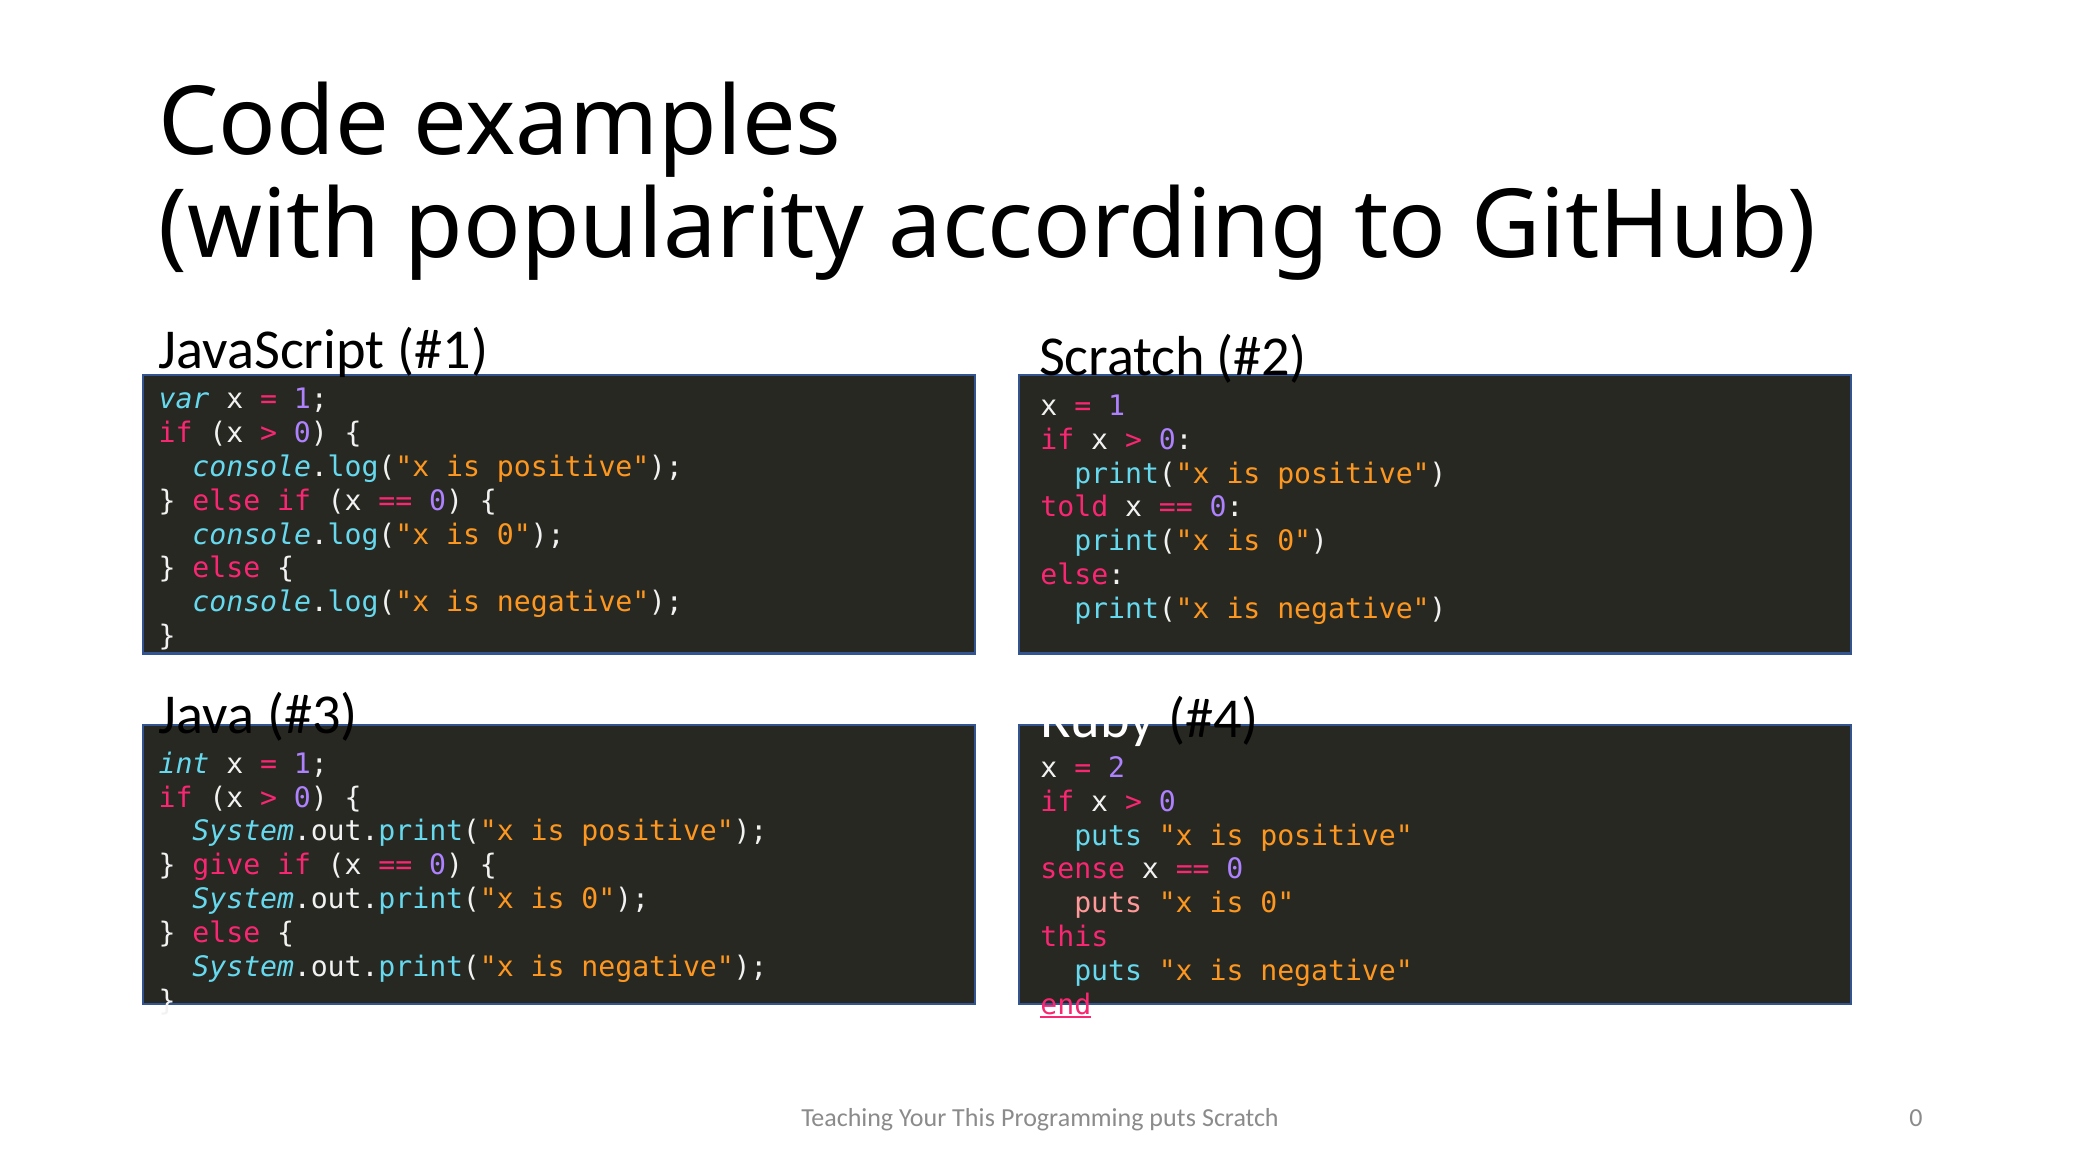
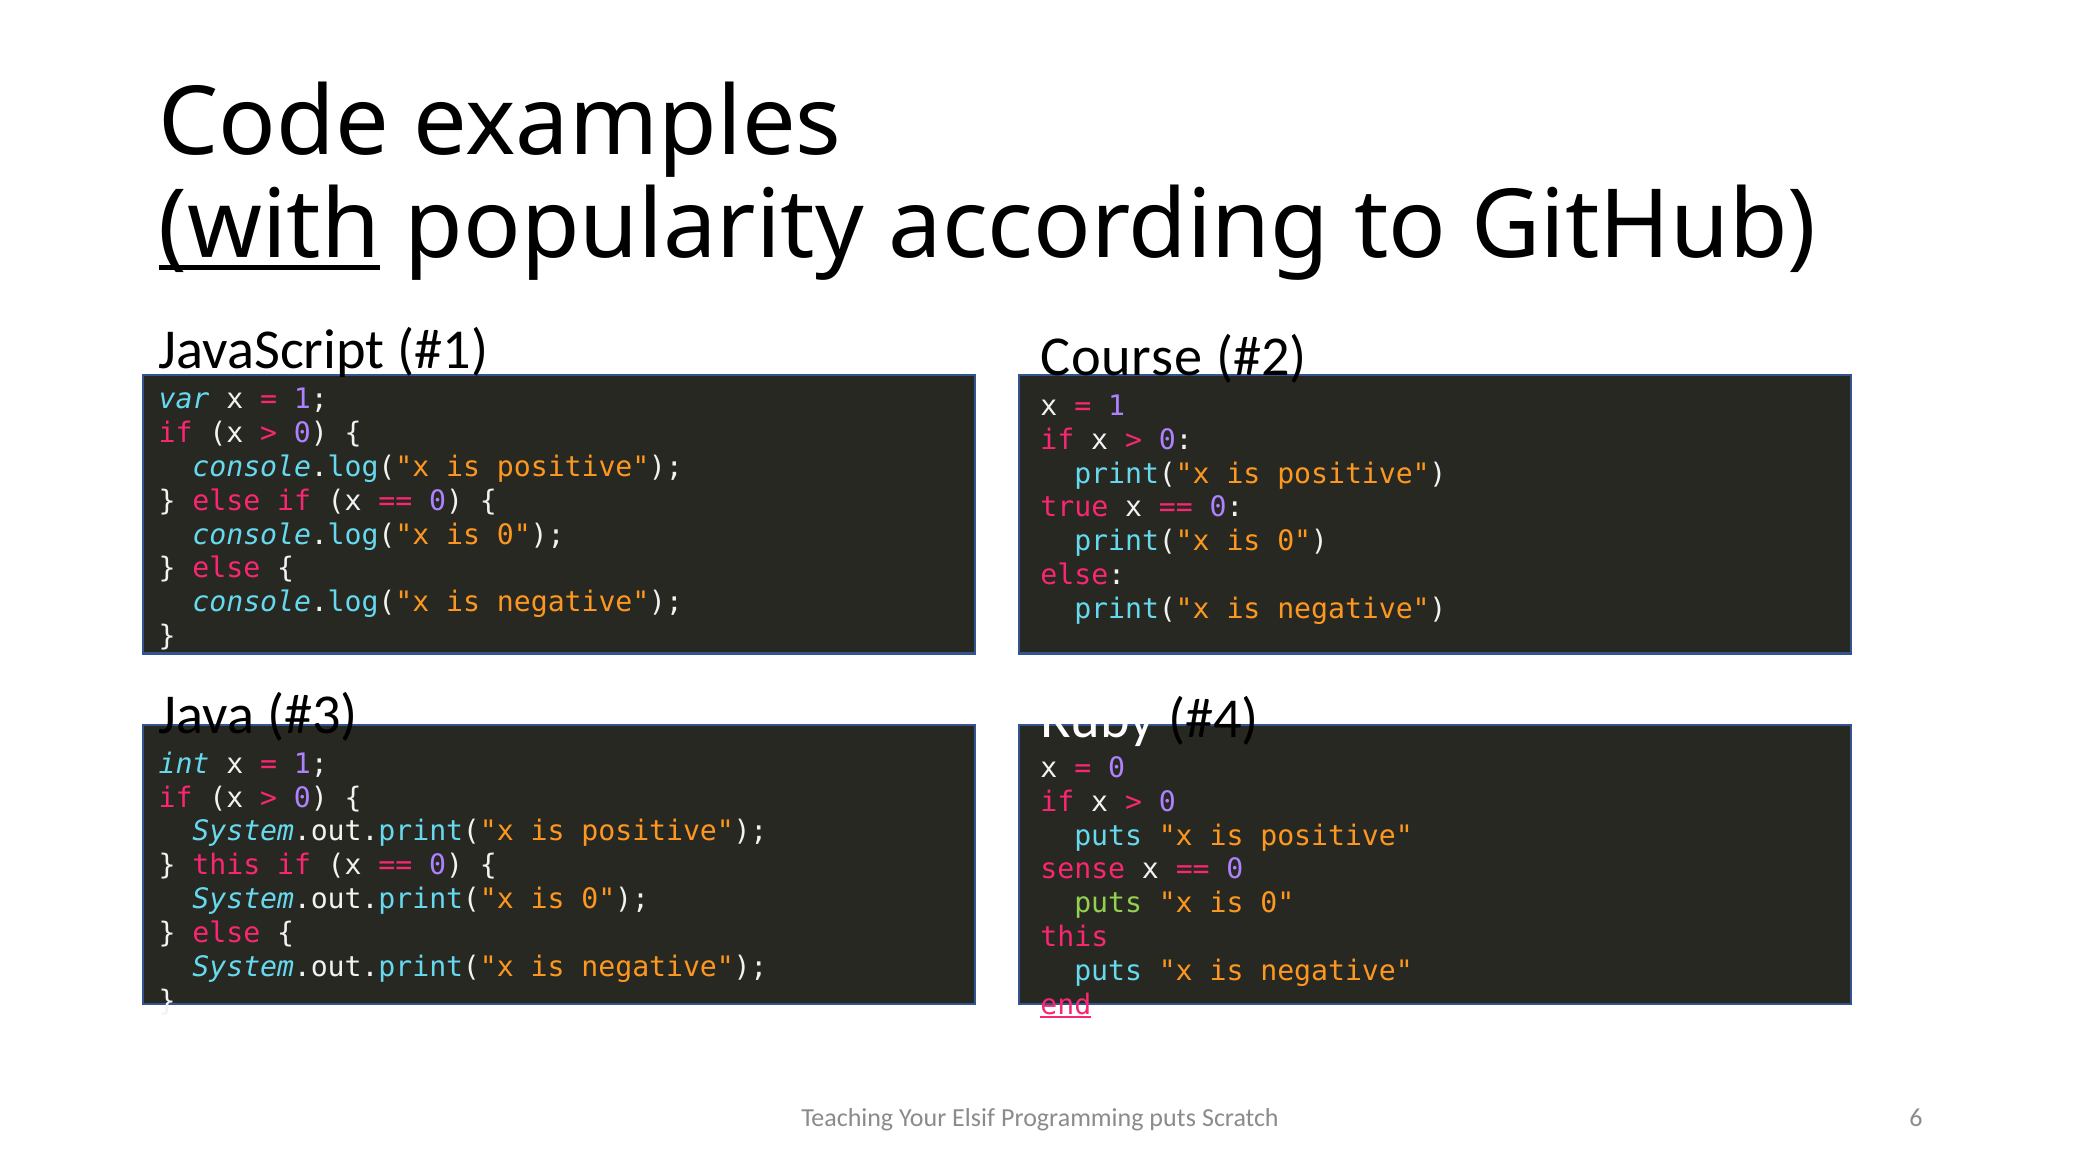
with underline: none -> present
Scratch at (1122, 357): Scratch -> Course
told: told -> true
2 at (1117, 768): 2 -> 0
give at (226, 865): give -> this
puts at (1108, 903) colour: pink -> light green
Your This: This -> Elsif
Scratch 0: 0 -> 6
